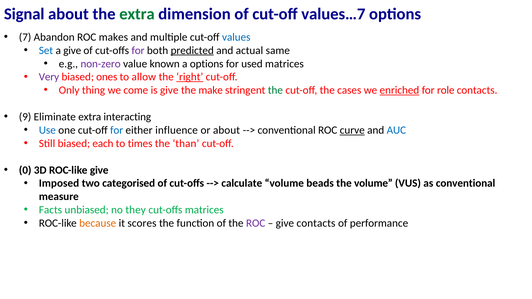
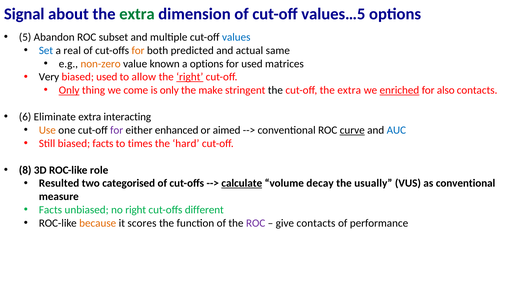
values…7: values…7 -> values…5
7: 7 -> 5
makes: makes -> subset
a give: give -> real
for at (138, 50) colour: purple -> orange
predicted underline: present -> none
non-zero colour: purple -> orange
Very colour: purple -> black
biased ones: ones -> used
Only at (69, 90) underline: none -> present
is give: give -> only
the at (275, 90) colour: green -> black
cut-off the cases: cases -> extra
role: role -> also
9: 9 -> 6
Use colour: blue -> orange
for at (117, 130) colour: blue -> purple
influence: influence -> enhanced
or about: about -> aimed
biased each: each -> facts
than: than -> hard
0: 0 -> 8
ROC-like give: give -> role
Imposed: Imposed -> Resulted
calculate underline: none -> present
beads: beads -> decay
the volume: volume -> usually
no they: they -> right
cut-offs matrices: matrices -> different
